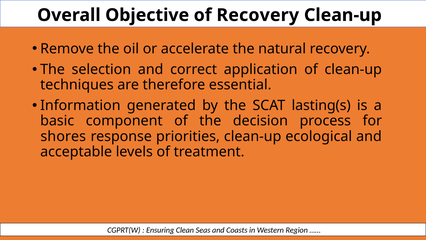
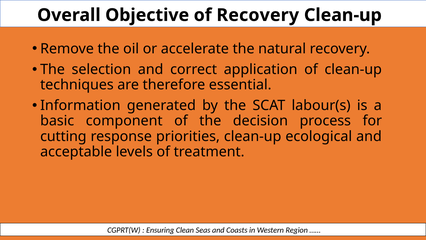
lasting(s: lasting(s -> labour(s
shores: shores -> cutting
